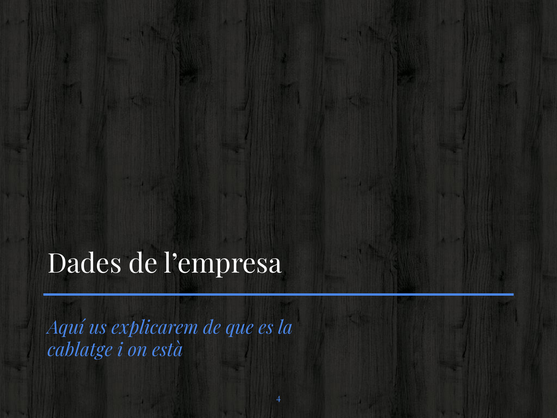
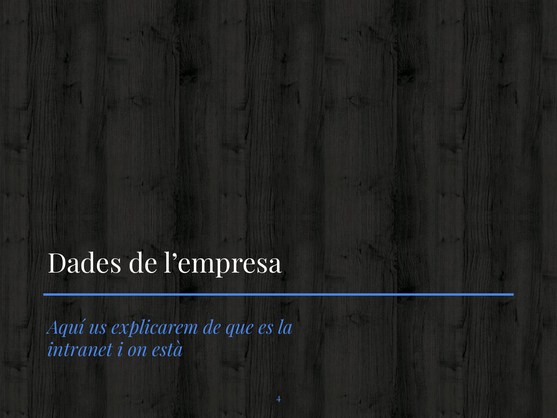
cablatge: cablatge -> intranet
